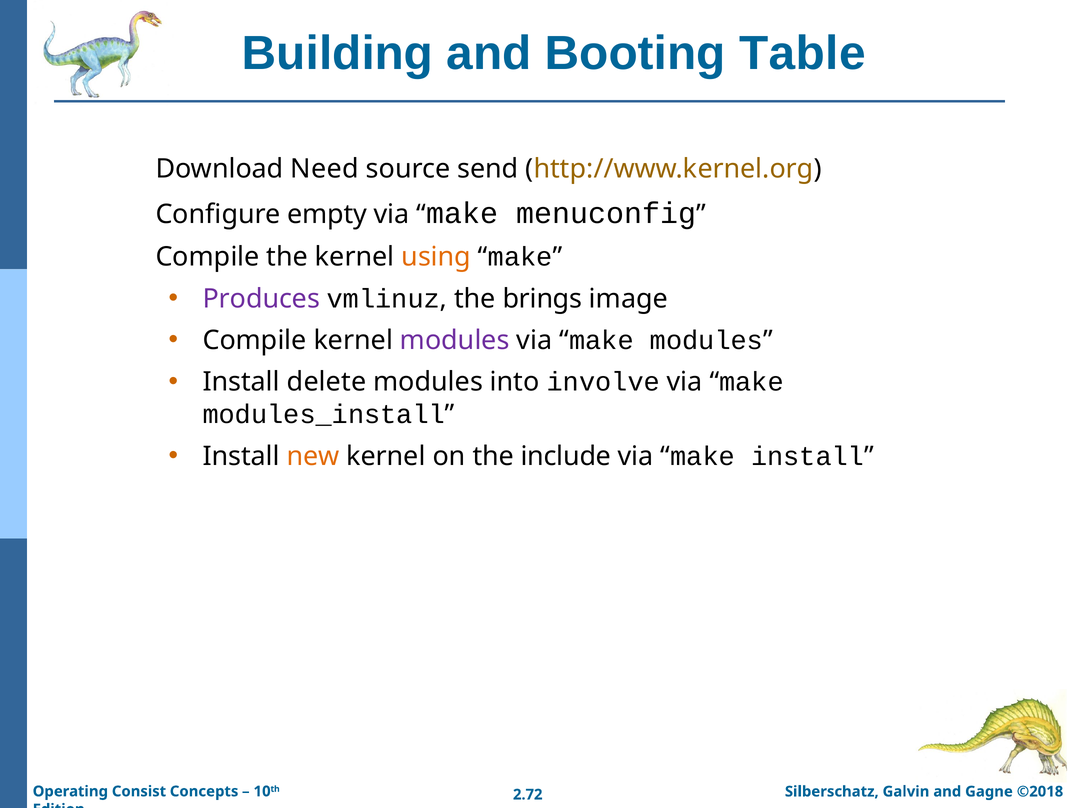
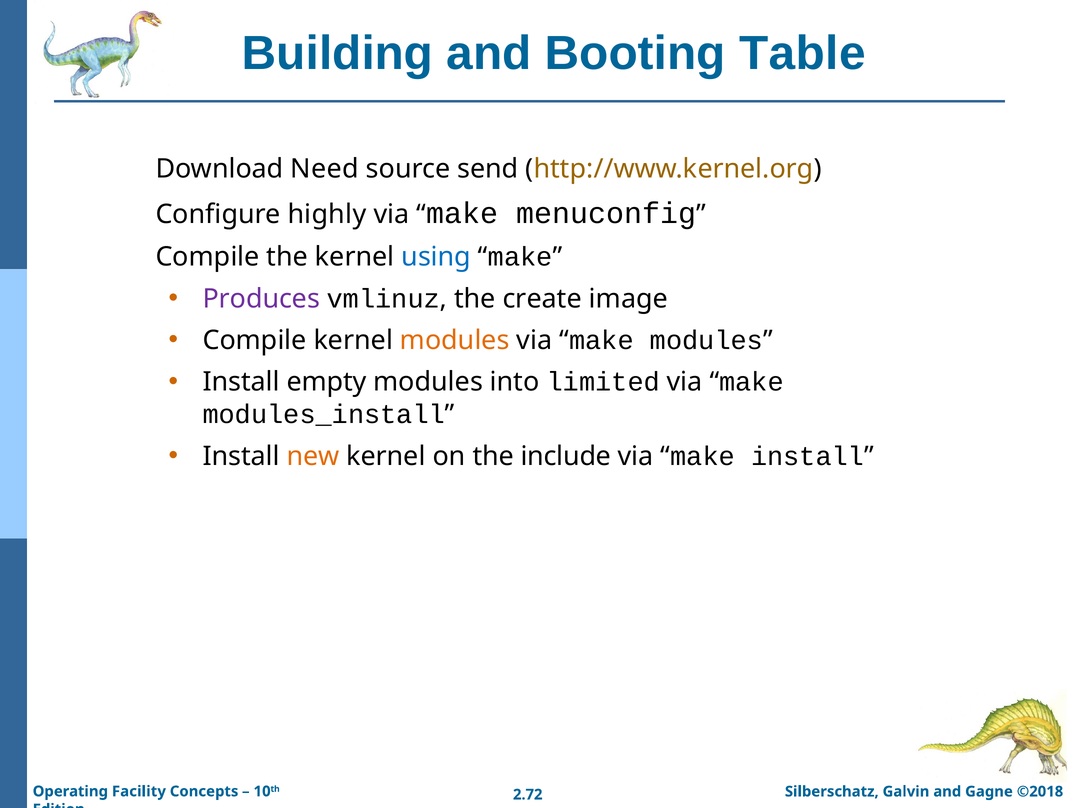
empty: empty -> highly
using colour: orange -> blue
brings: brings -> create
modules at (455, 340) colour: purple -> orange
delete: delete -> empty
involve: involve -> limited
Consist: Consist -> Facility
